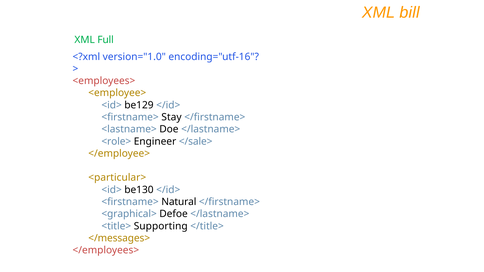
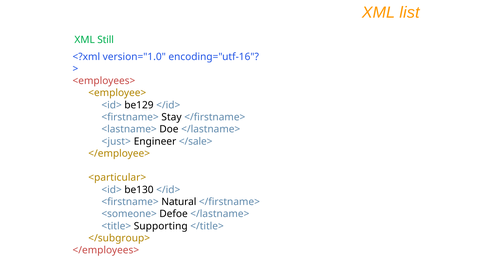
bill: bill -> list
Full: Full -> Still
<role>: <role> -> <just>
<graphical>: <graphical> -> <someone>
</messages>: </messages> -> </subgroup>
